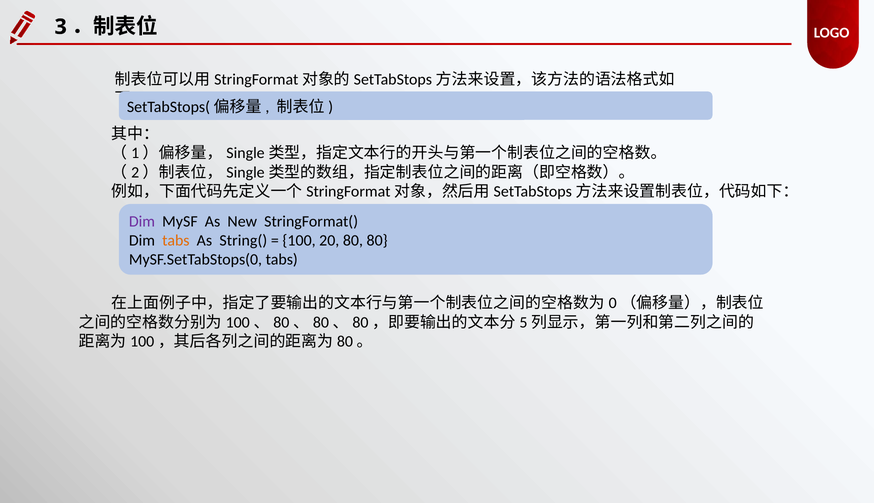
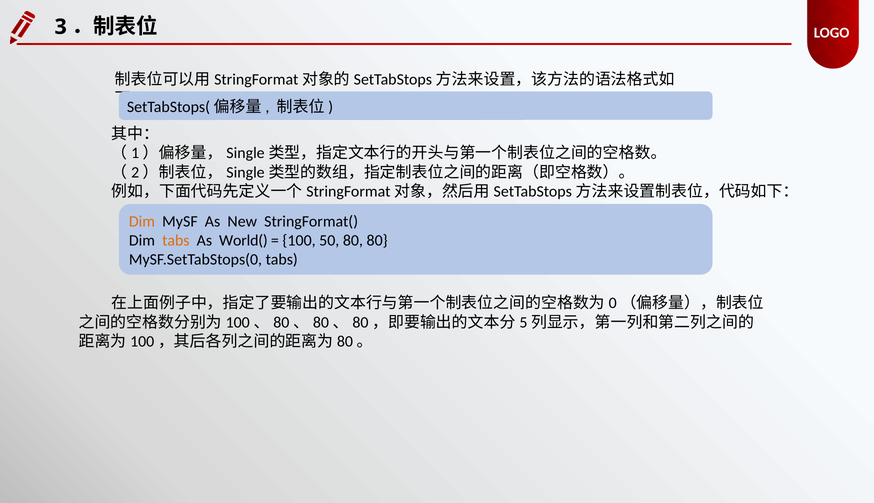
Dim at (142, 221) colour: purple -> orange
String(: String( -> World(
20: 20 -> 50
